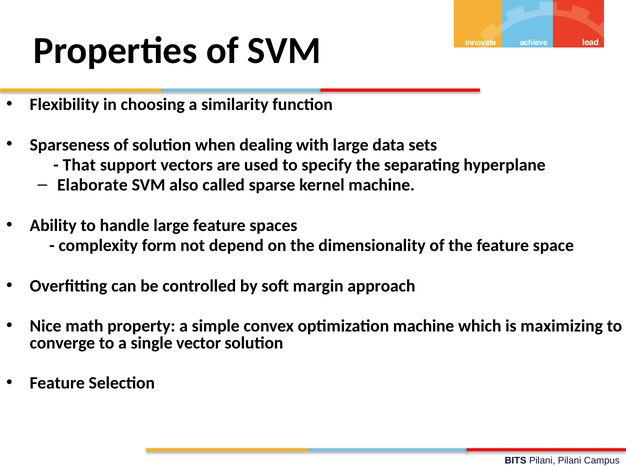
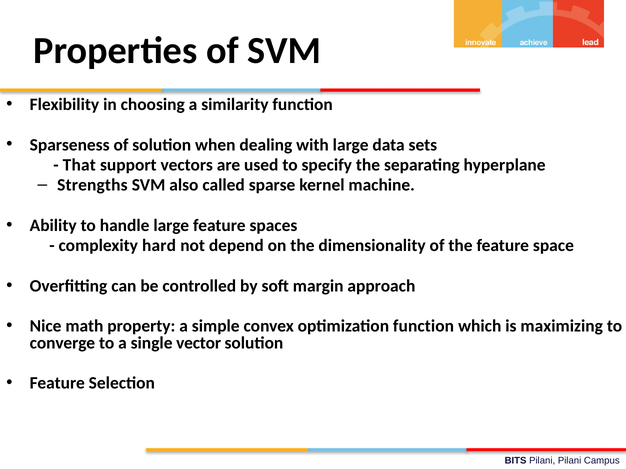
Elaborate: Elaborate -> Strengths
form: form -> hard
optimization machine: machine -> function
